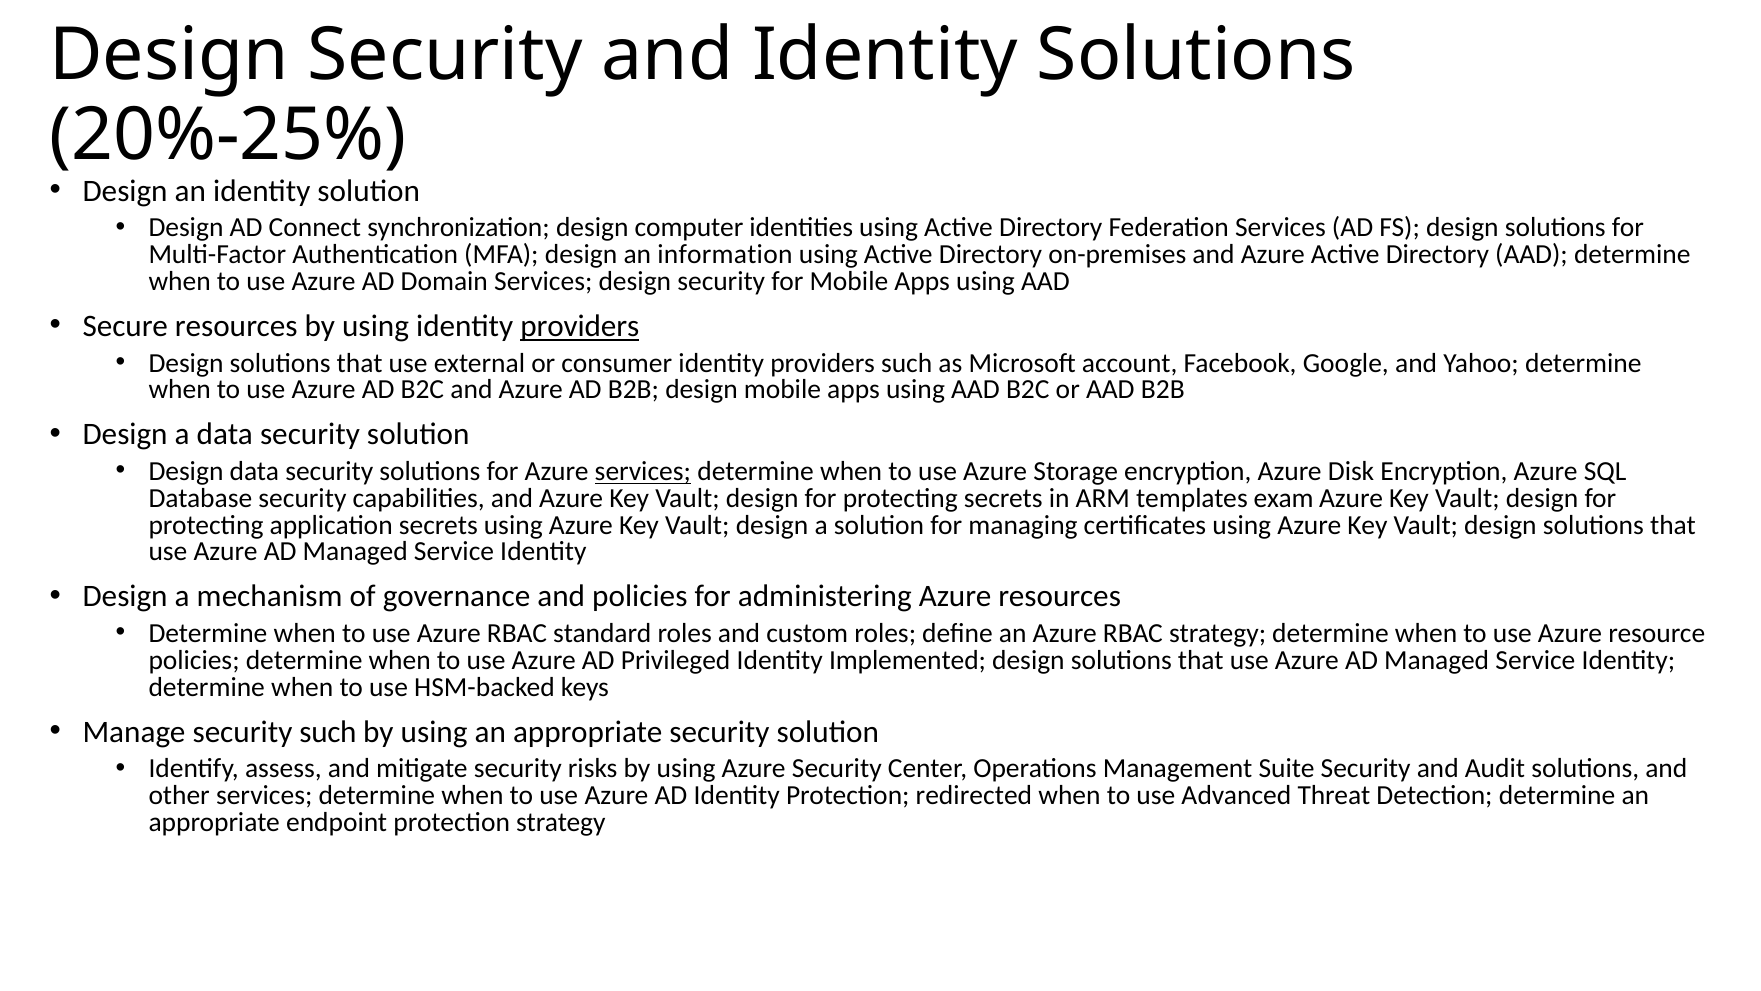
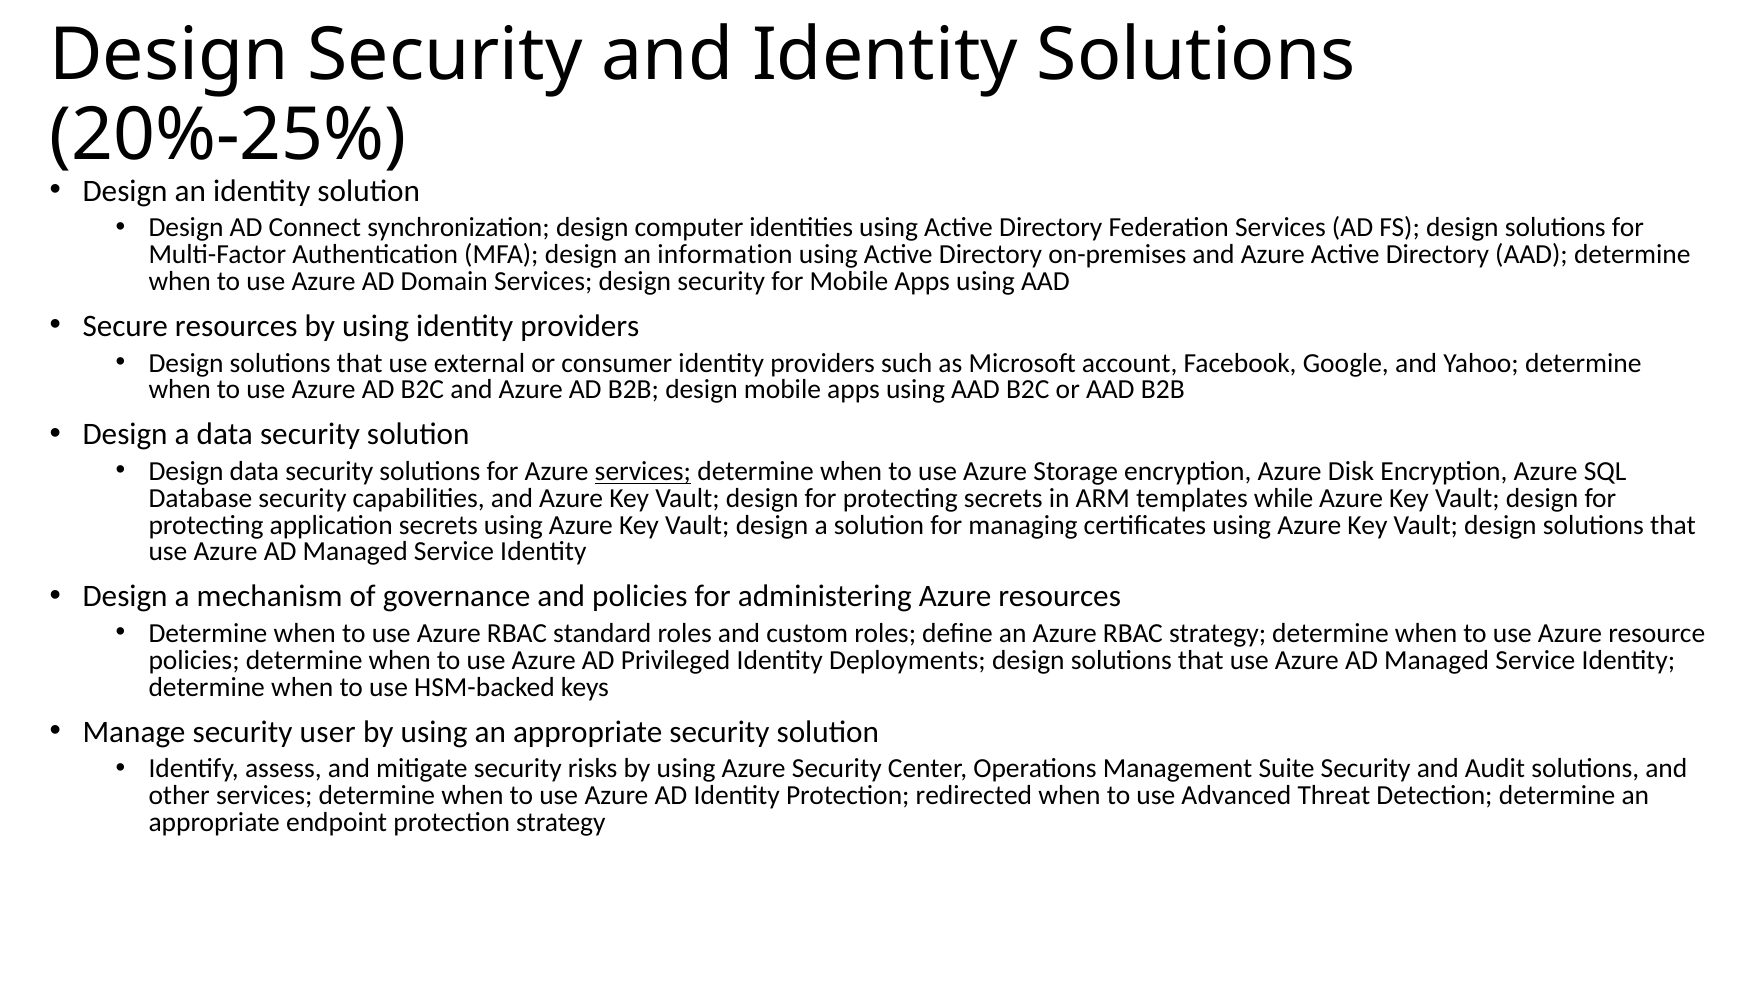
providers at (580, 326) underline: present -> none
exam: exam -> while
Implemented: Implemented -> Deployments
security such: such -> user
